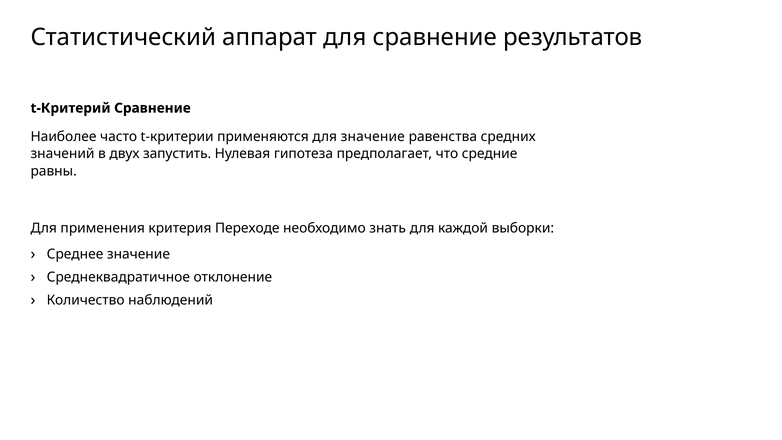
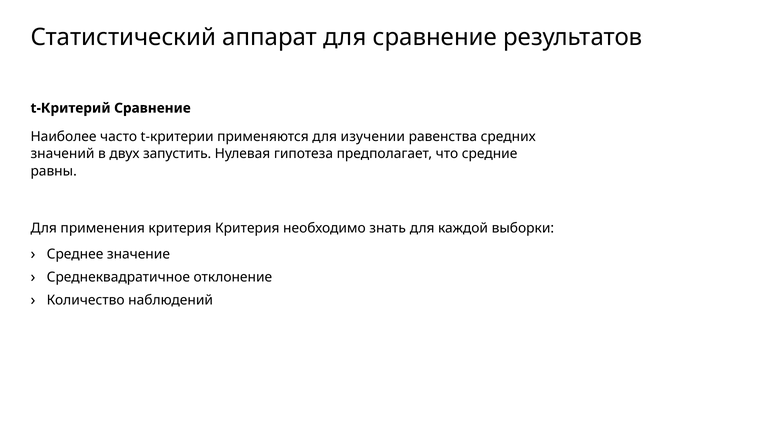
для значение: значение -> изучении
критерия Переходе: Переходе -> Критерия
